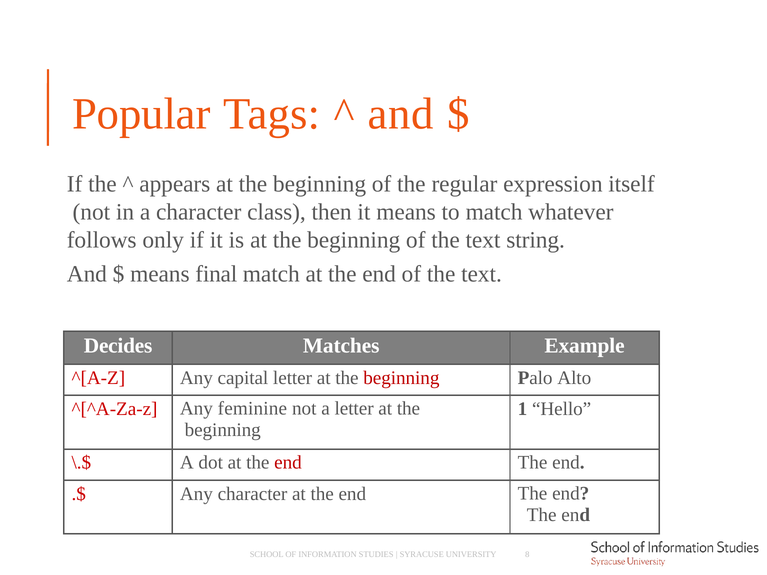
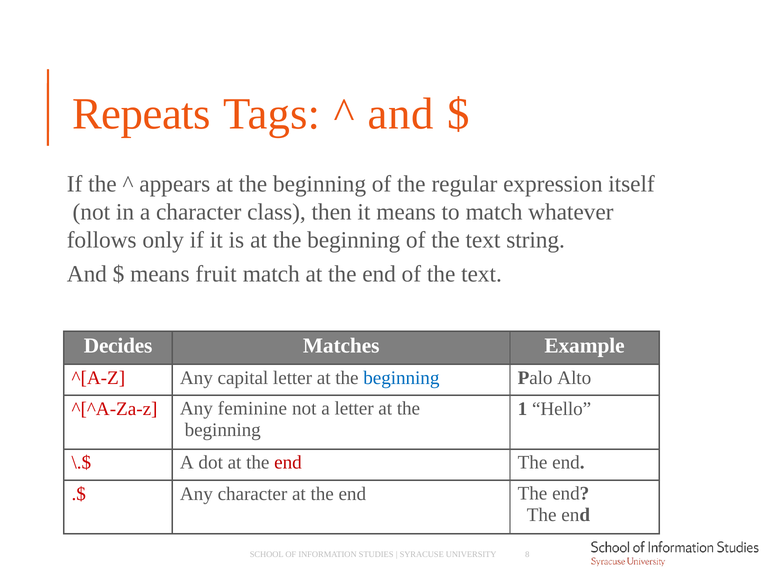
Popular: Popular -> Repeats
final: final -> fruit
beginning at (401, 378) colour: red -> blue
